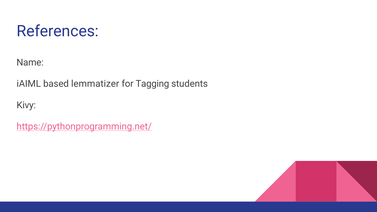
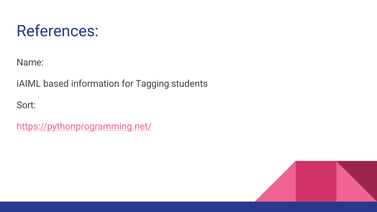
lemmatizer: lemmatizer -> information
Kivy: Kivy -> Sort
